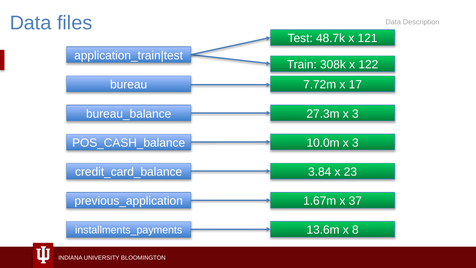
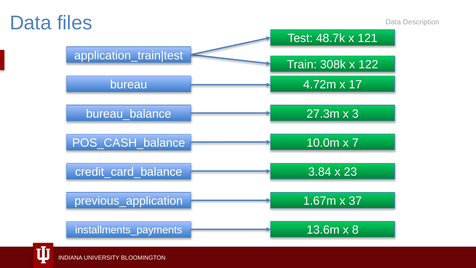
7.72m: 7.72m -> 4.72m
10.0m x 3: 3 -> 7
